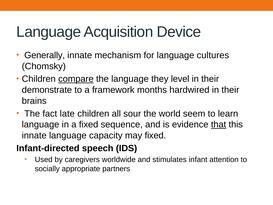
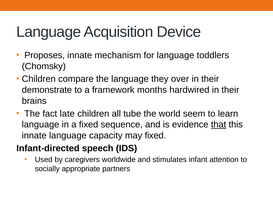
Generally: Generally -> Proposes
cultures: cultures -> toddlers
compare underline: present -> none
level: level -> over
sour: sour -> tube
